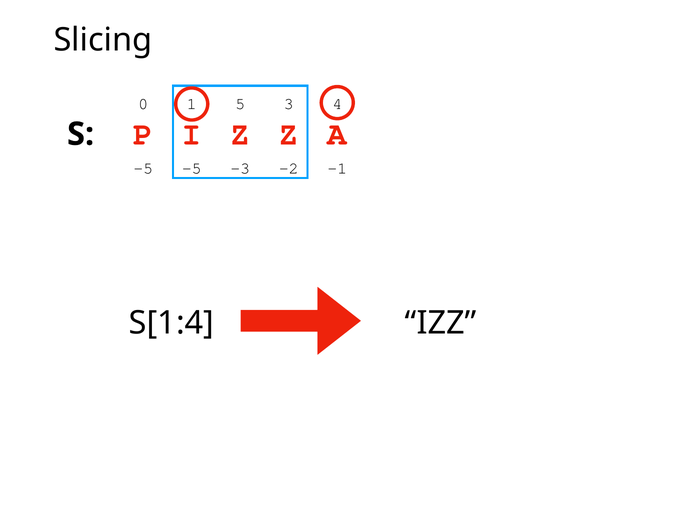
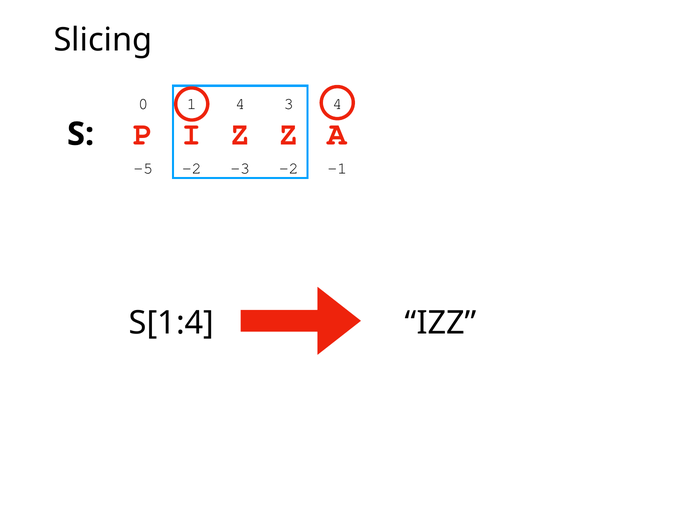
1 5: 5 -> 4
-5 -5: -5 -> -2
